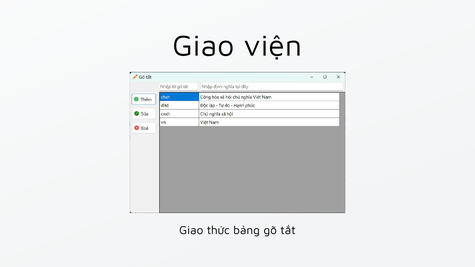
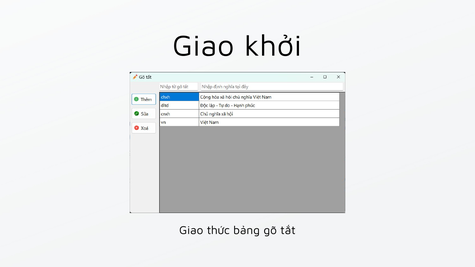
viện: viện -> khởi
